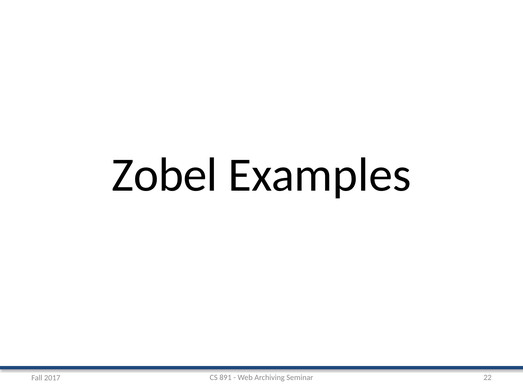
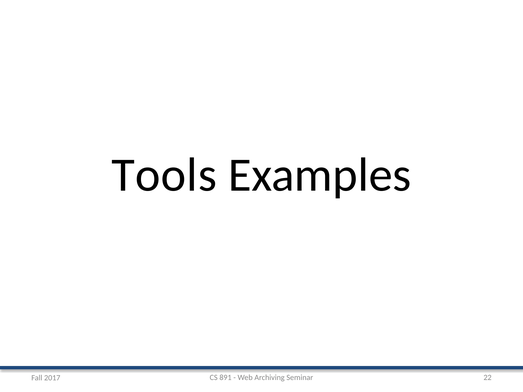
Zobel: Zobel -> Tools
